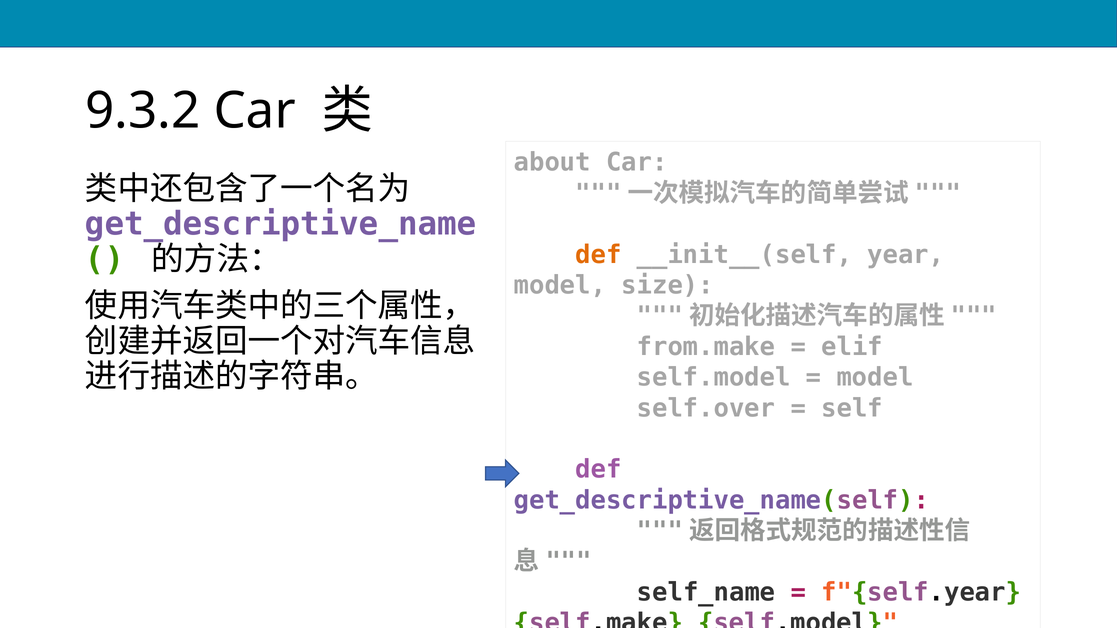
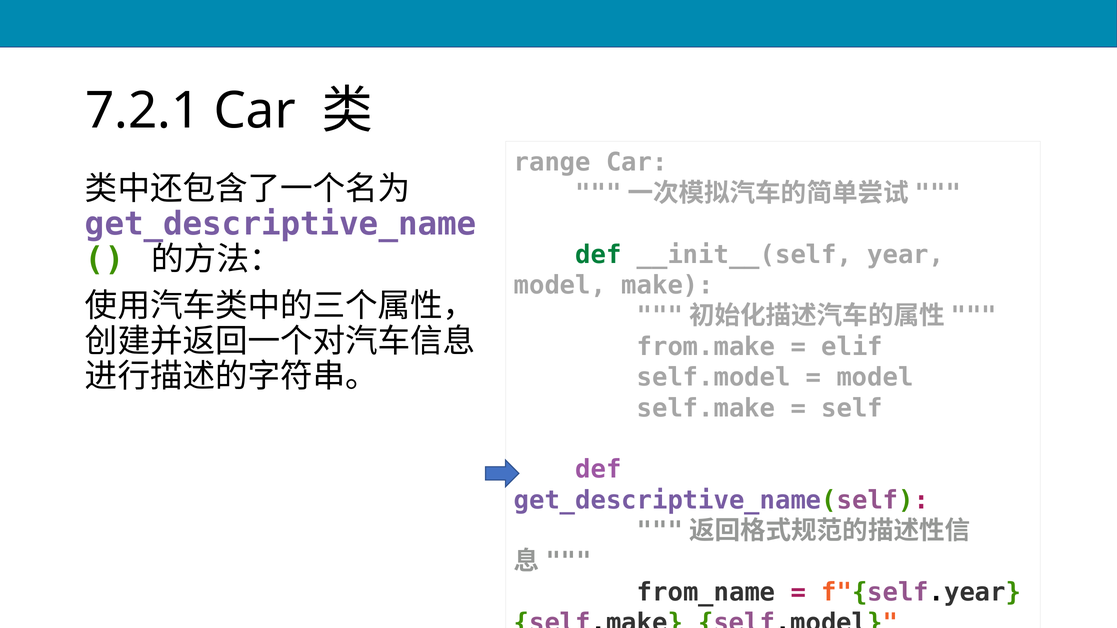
9.3.2: 9.3.2 -> 7.2.1
about: about -> range
def at (598, 255) colour: orange -> green
size: size -> make
self.over at (706, 408): self.over -> self.make
self_name: self_name -> from_name
